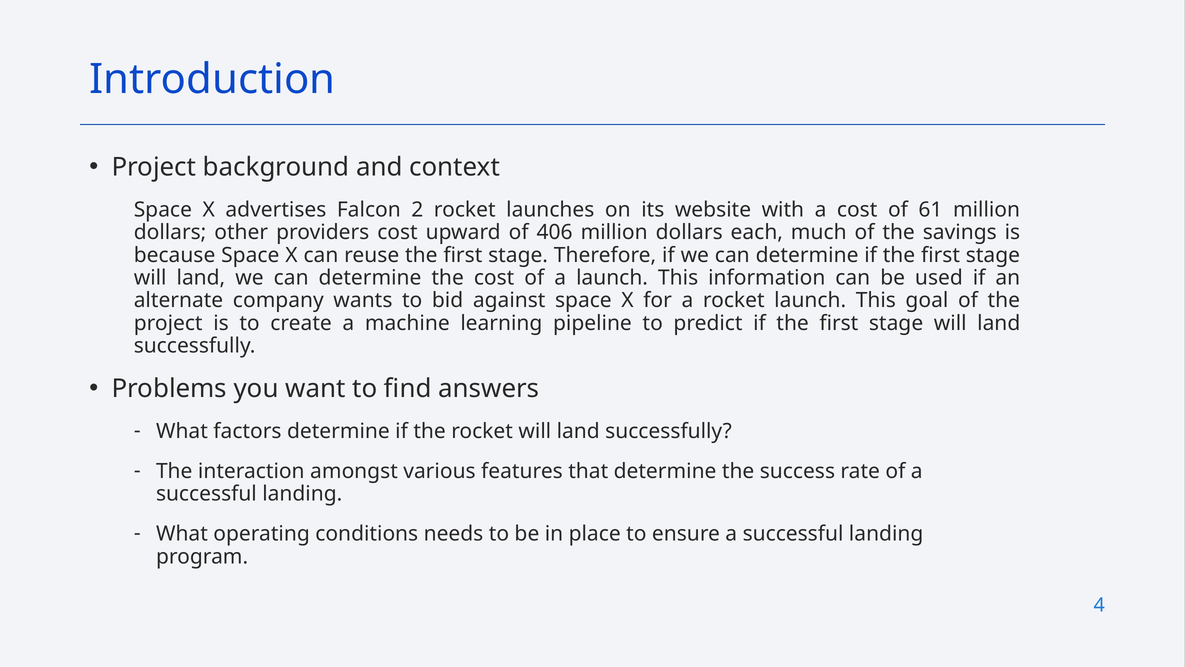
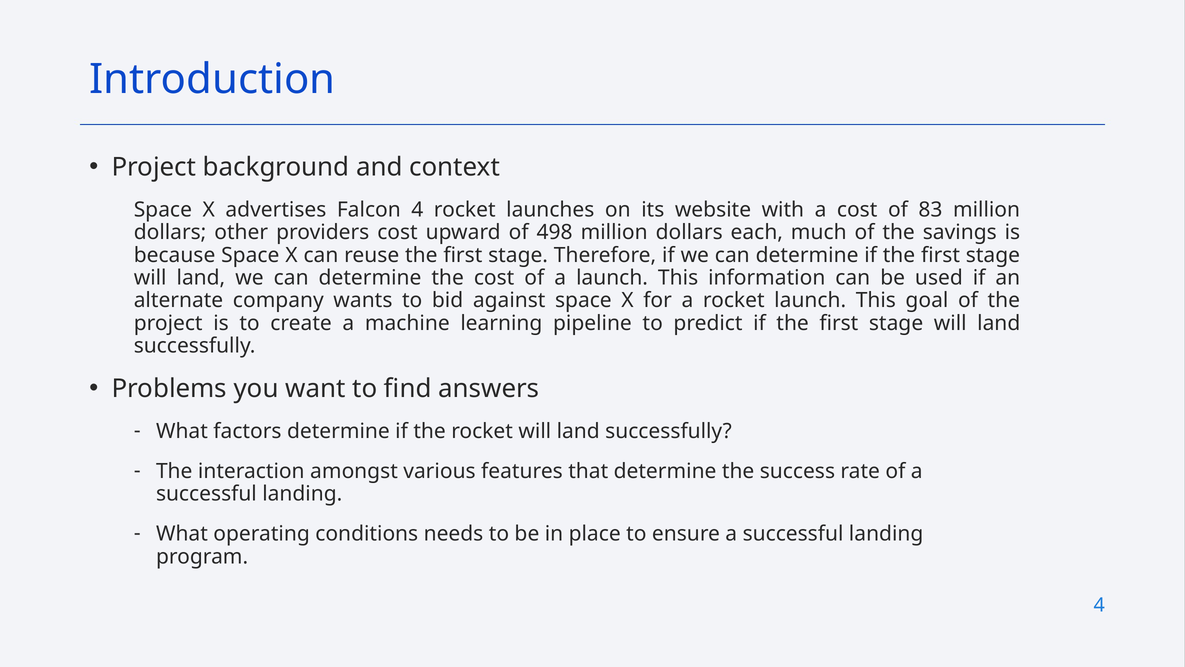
Falcon 2: 2 -> 4
61: 61 -> 83
406: 406 -> 498
